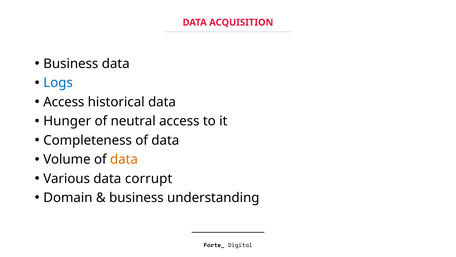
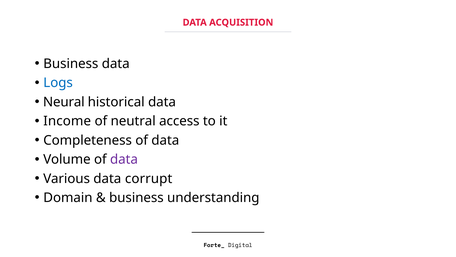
Access at (64, 102): Access -> Neural
Hunger: Hunger -> Income
data at (124, 159) colour: orange -> purple
